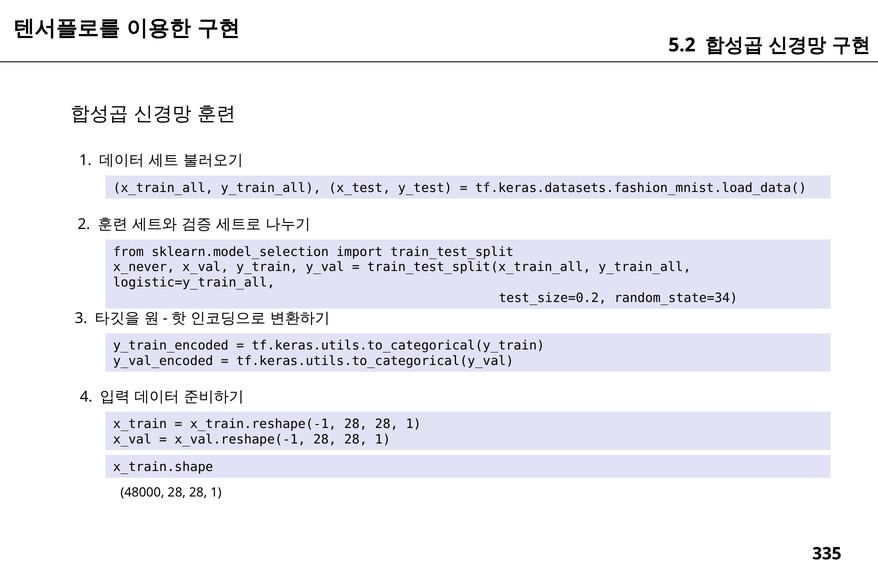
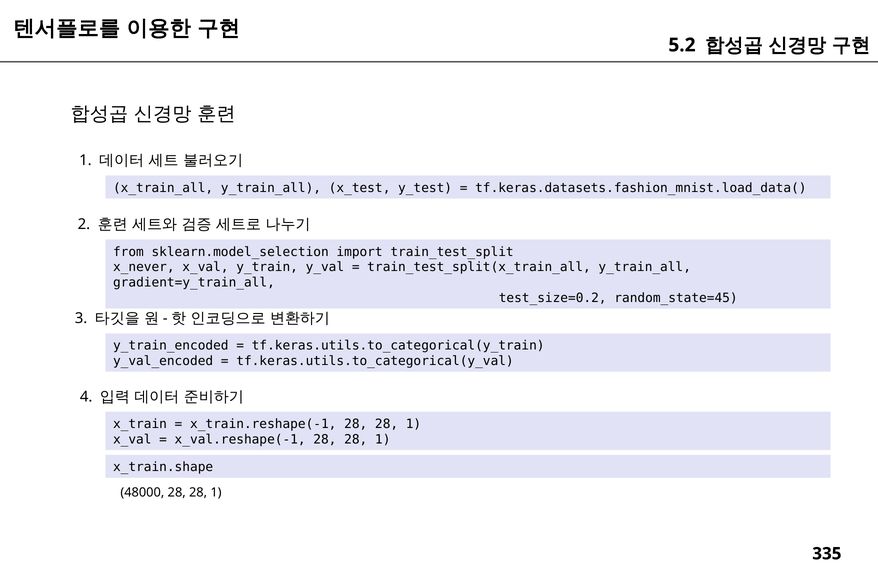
logistic=y_train_all: logistic=y_train_all -> gradient=y_train_all
random_state=34: random_state=34 -> random_state=45
